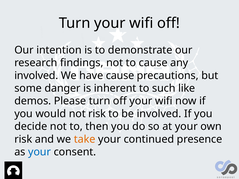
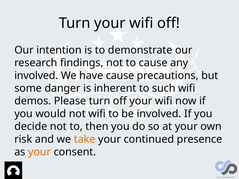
such like: like -> wifi
not risk: risk -> wifi
your at (40, 152) colour: blue -> orange
